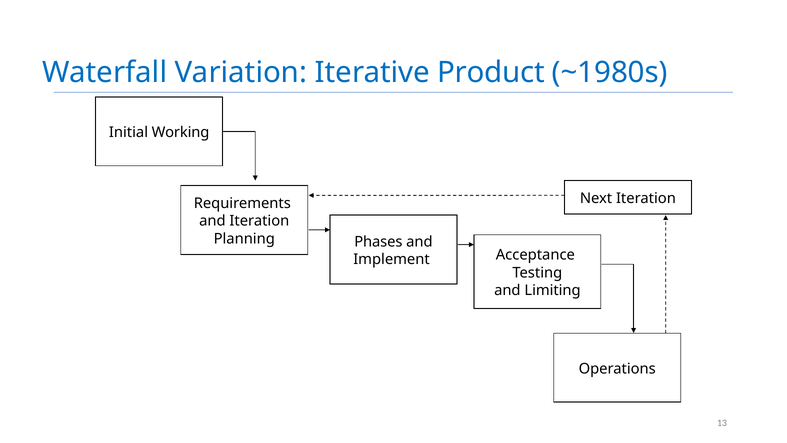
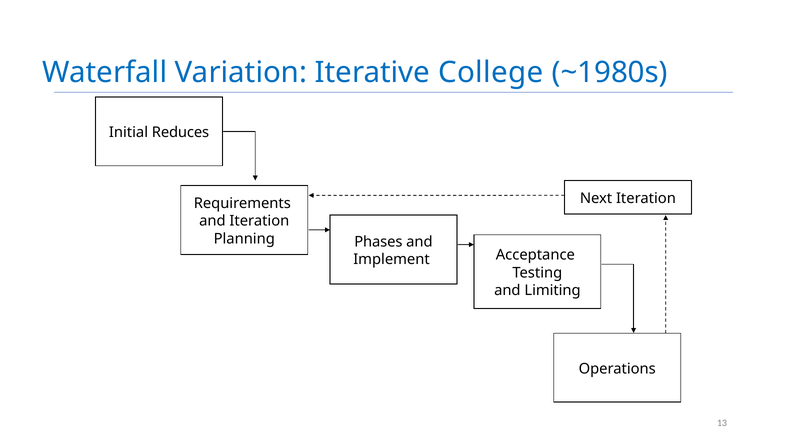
Product: Product -> College
Working: Working -> Reduces
